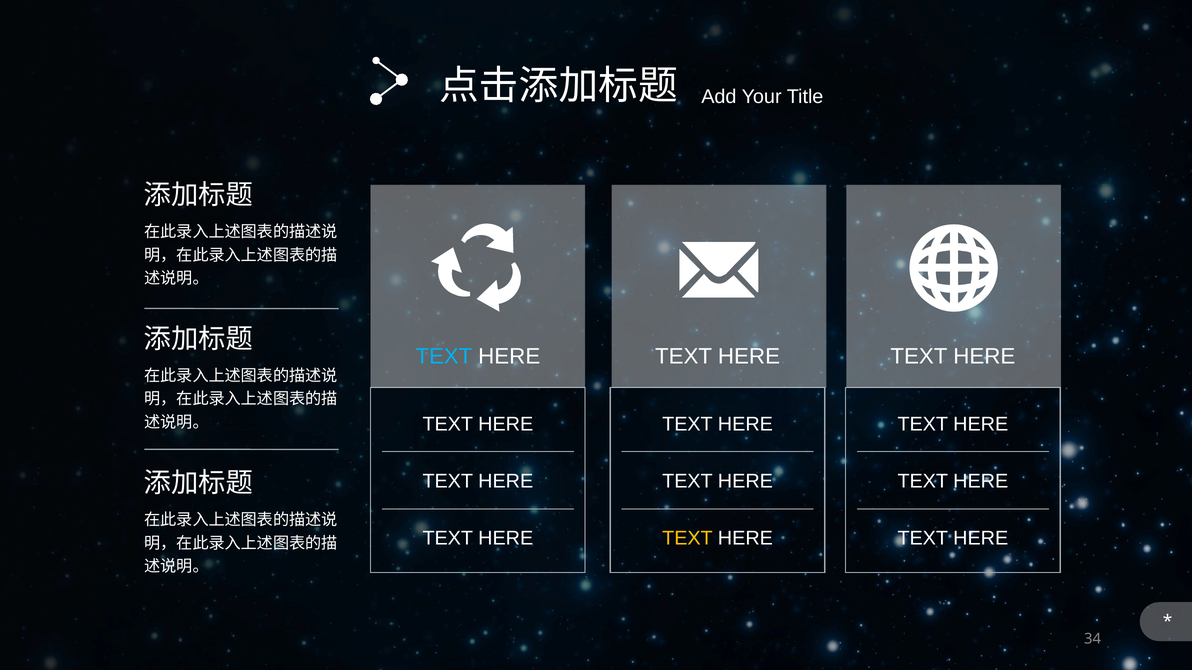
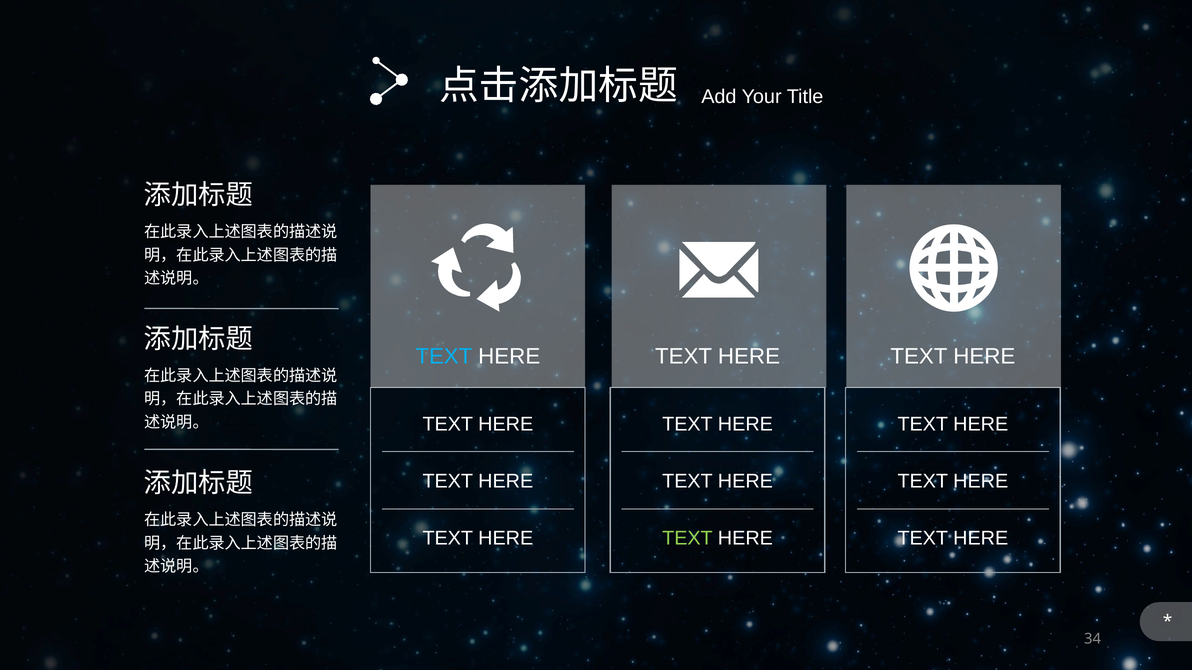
TEXT at (687, 539) colour: yellow -> light green
